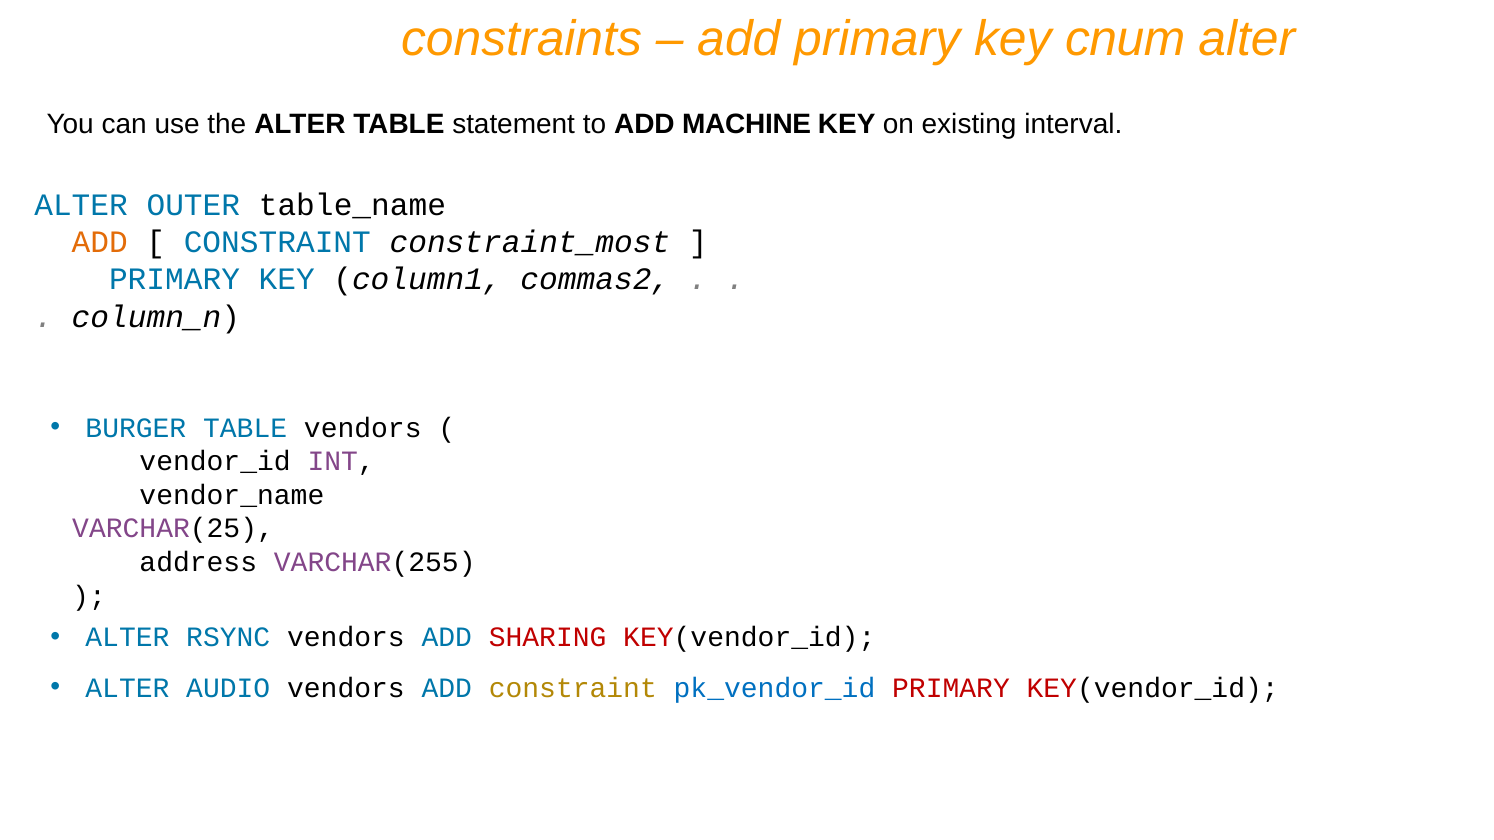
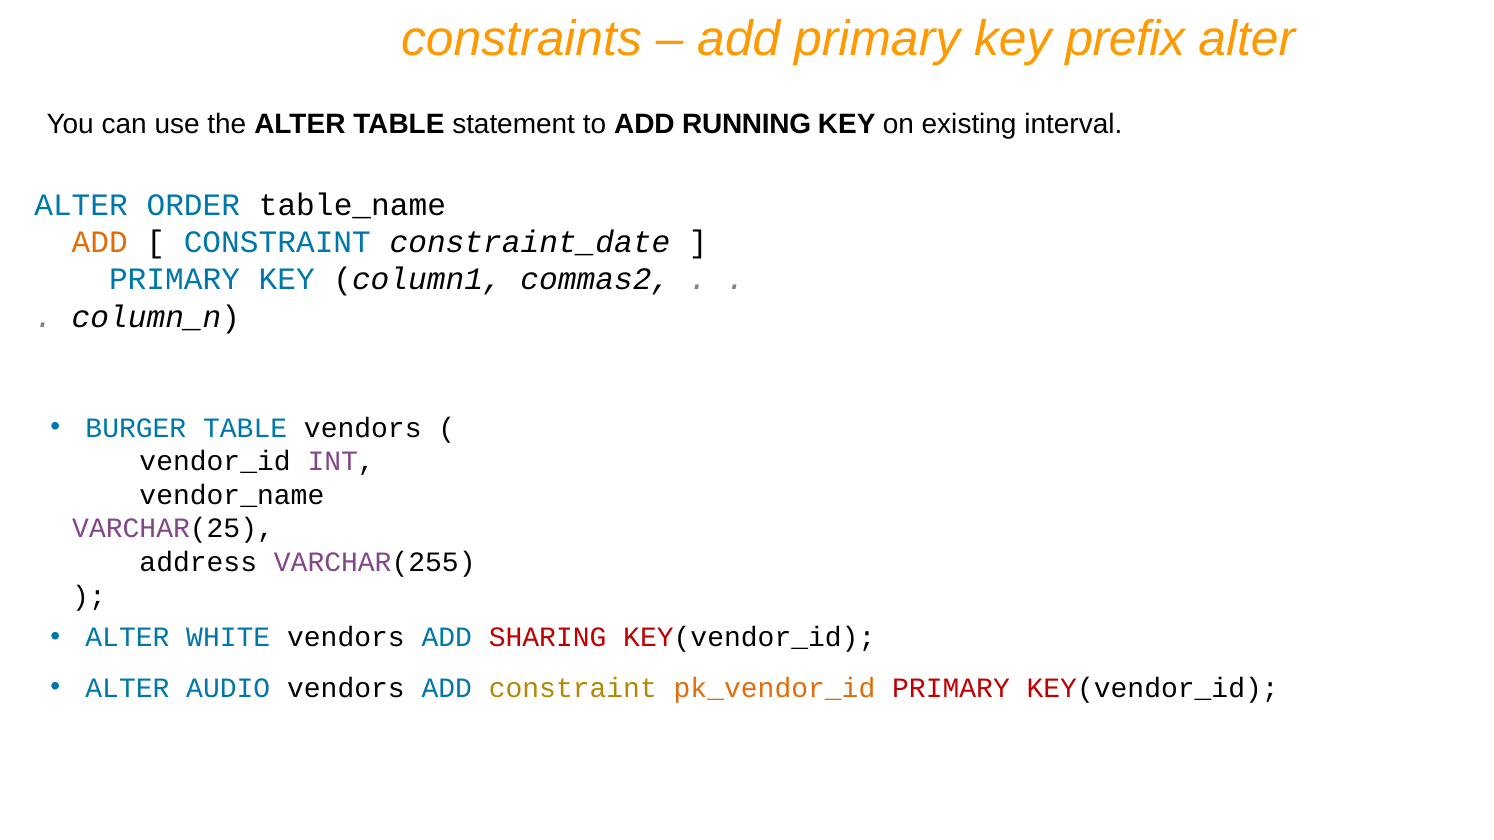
cnum: cnum -> prefix
MACHINE: MACHINE -> RUNNING
OUTER: OUTER -> ORDER
constraint_most: constraint_most -> constraint_date
RSYNC: RSYNC -> WHITE
pk_vendor_id colour: blue -> orange
